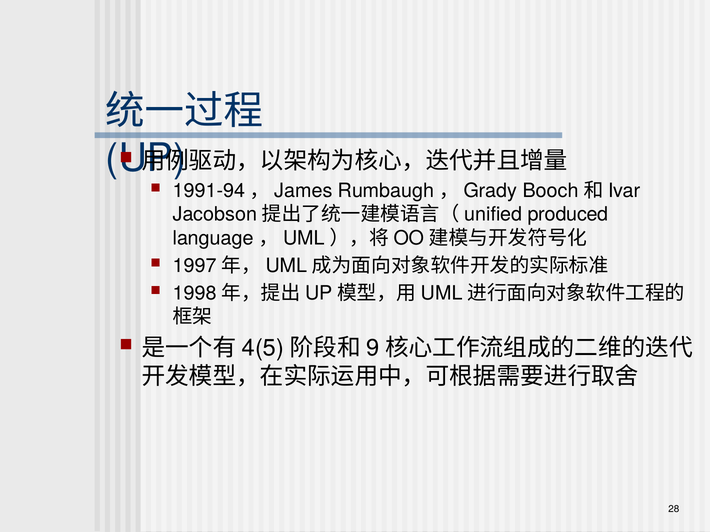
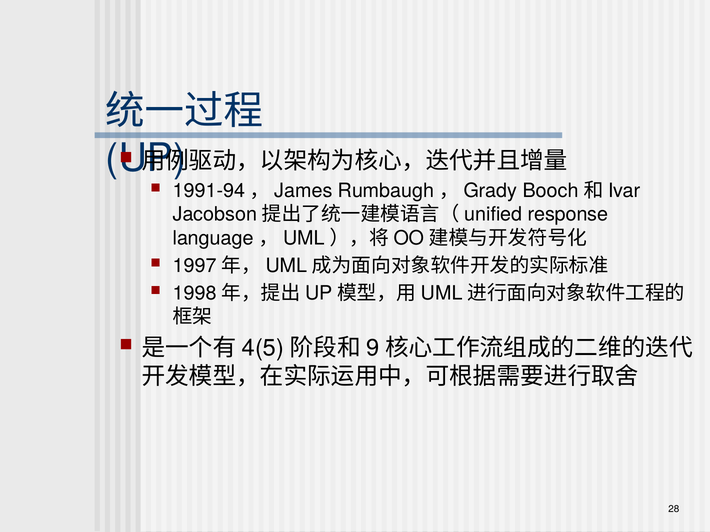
produced: produced -> response
